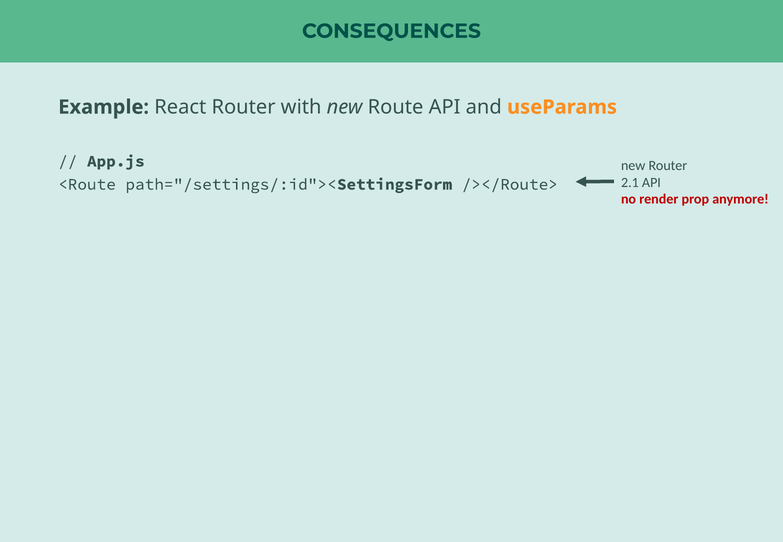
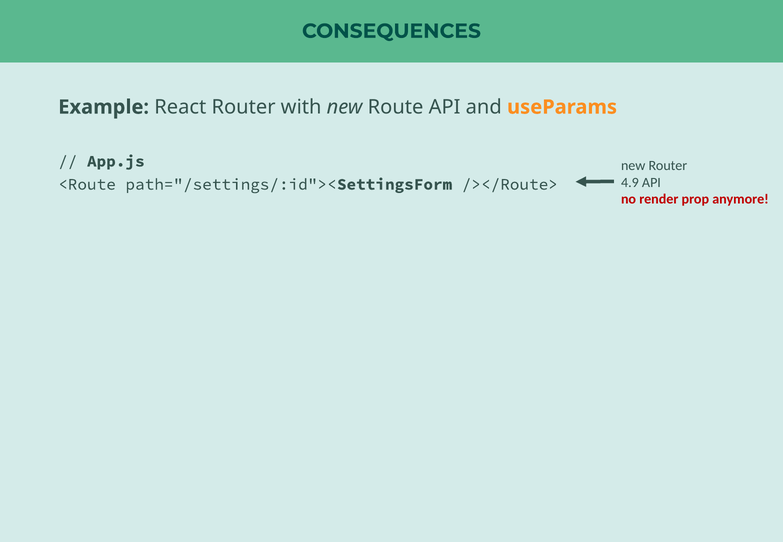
2.1: 2.1 -> 4.9
